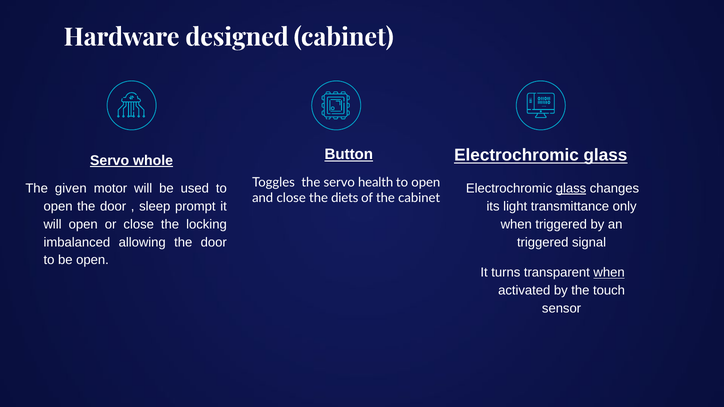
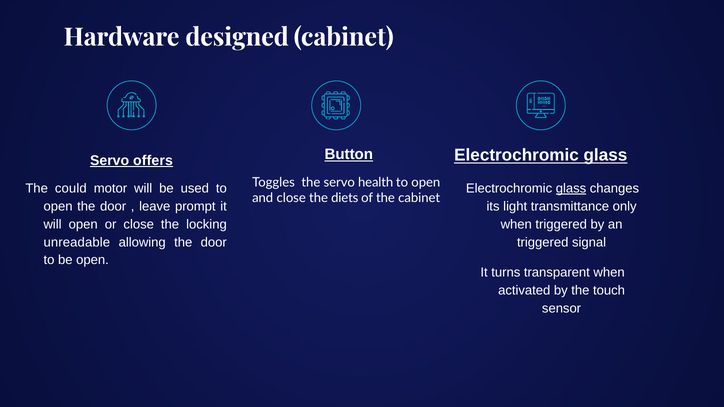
whole: whole -> offers
given: given -> could
sleep: sleep -> leave
imbalanced: imbalanced -> unreadable
when at (609, 273) underline: present -> none
